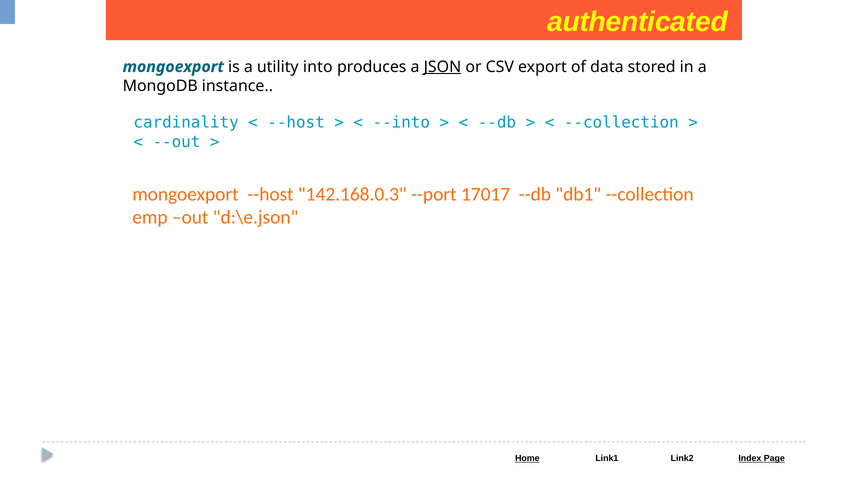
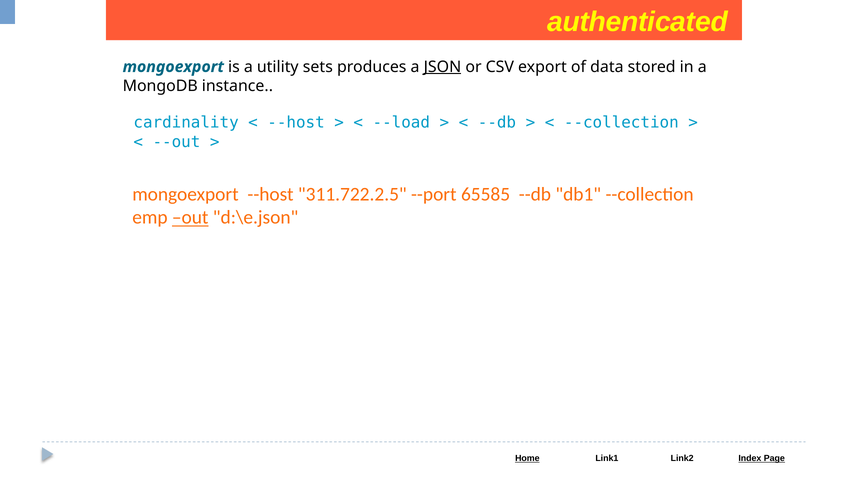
into: into -> sets
--into: --into -> --load
142.168.0.3: 142.168.0.3 -> 311.722.2.5
17017: 17017 -> 65585
out underline: none -> present
